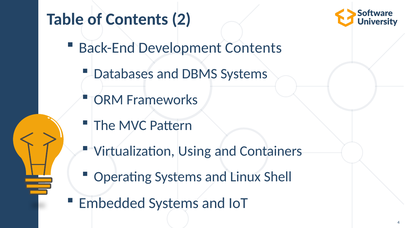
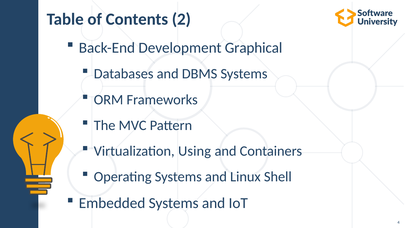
Development Contents: Contents -> Graphical
